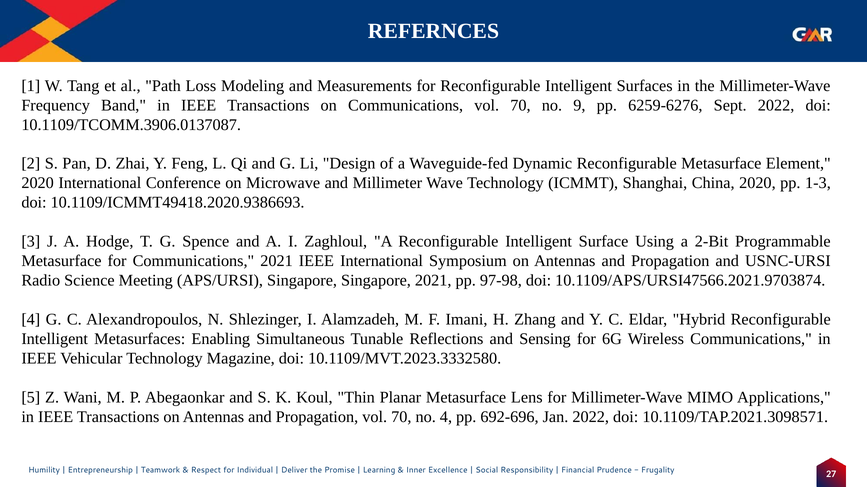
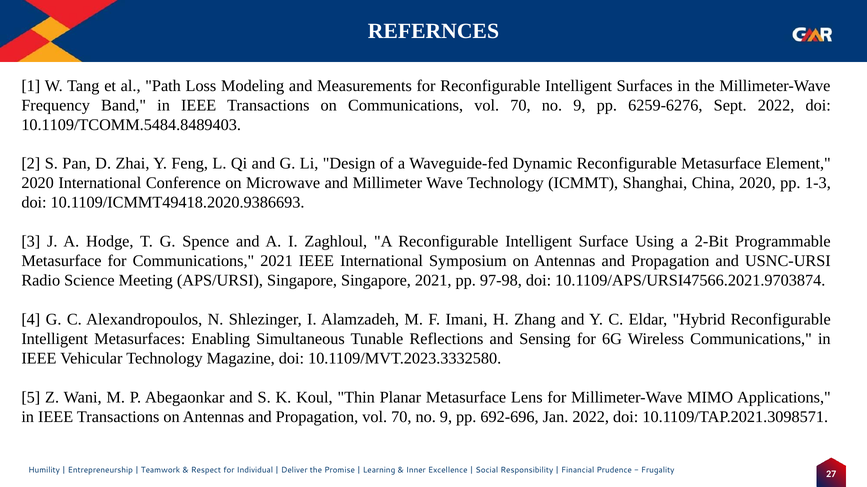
10.1109/TCOMM.3906.0137087: 10.1109/TCOMM.3906.0137087 -> 10.1109/TCOMM.5484.8489403
4 at (446, 417): 4 -> 9
